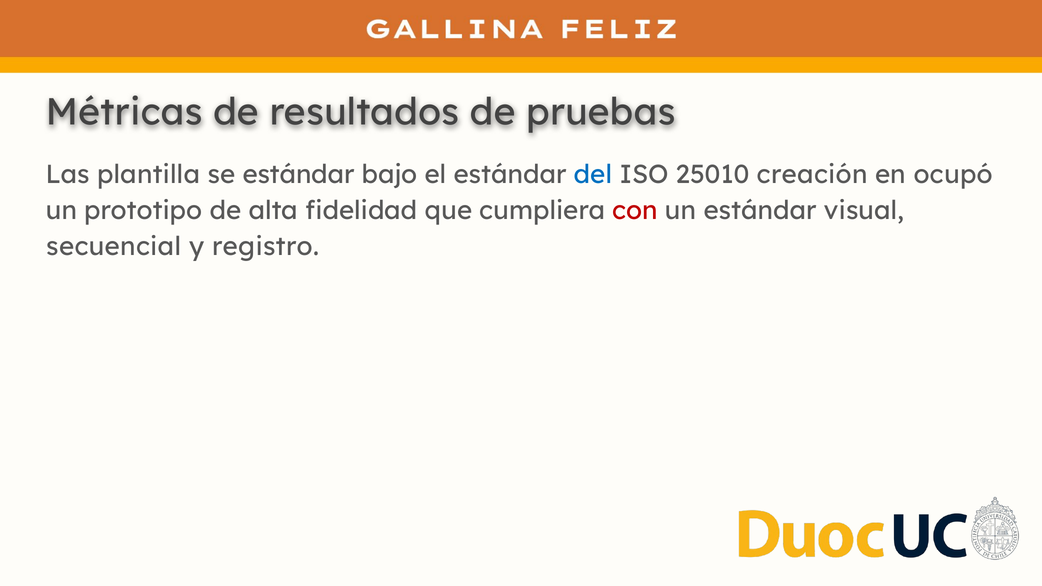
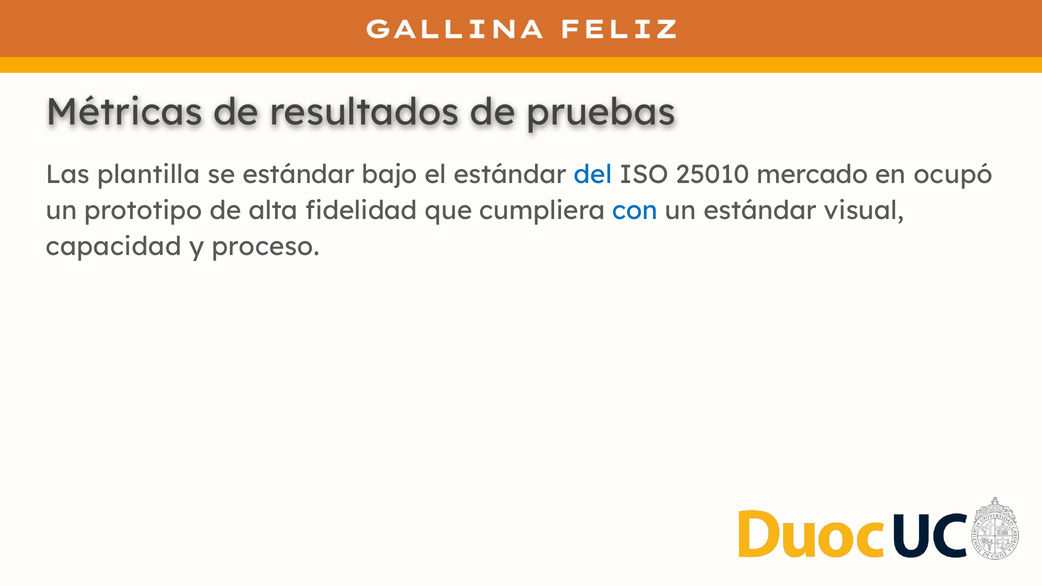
creación: creación -> mercado
con colour: red -> blue
secuencial: secuencial -> capacidad
registro: registro -> proceso
